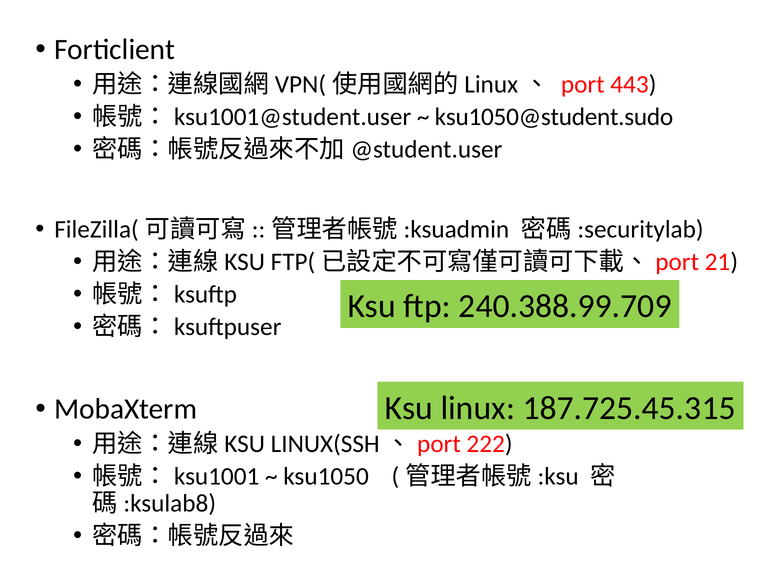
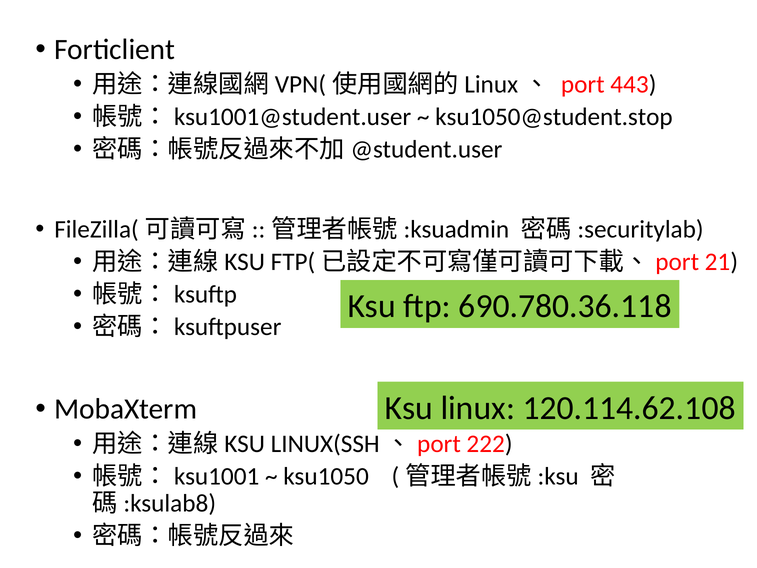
ksu1050@student.sudo: ksu1050@student.sudo -> ksu1050@student.stop
240.388.99.709: 240.388.99.709 -> 690.780.36.118
187.725.45.315: 187.725.45.315 -> 120.114.62.108
